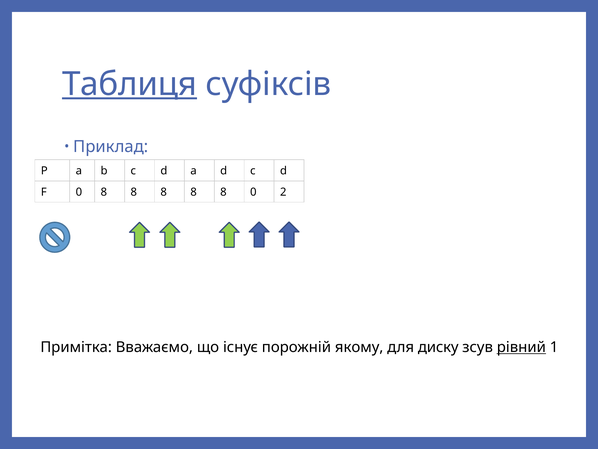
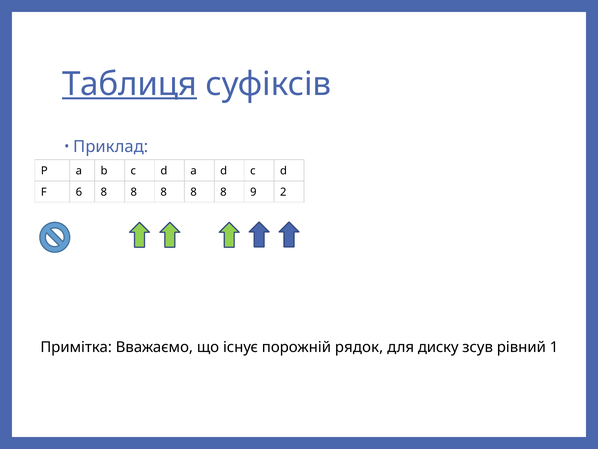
F 0: 0 -> 6
8 0: 0 -> 9
якому: якому -> рядок
рівний underline: present -> none
